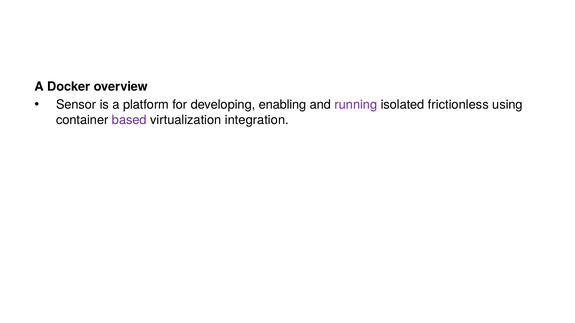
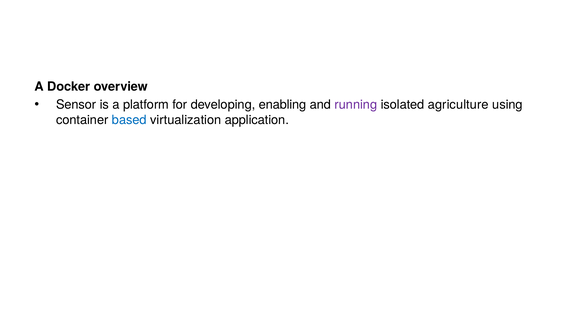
frictionless: frictionless -> agriculture
based colour: purple -> blue
integration: integration -> application
